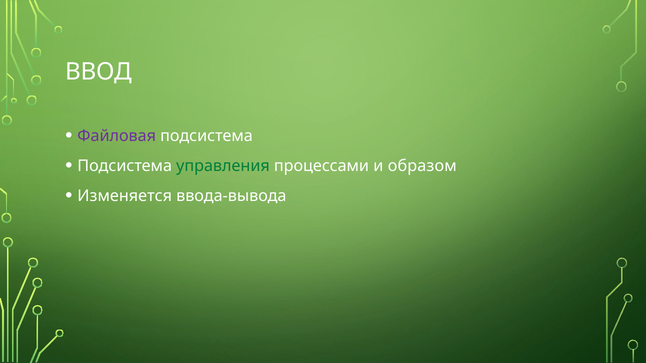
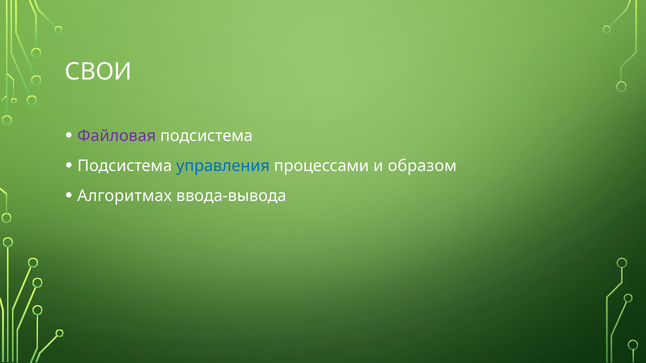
ВВОД: ВВОД -> СВОИ
управления colour: green -> blue
Изменяется: Изменяется -> Алгоритмах
